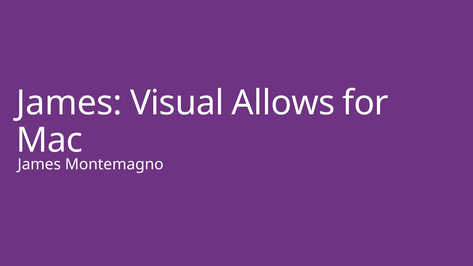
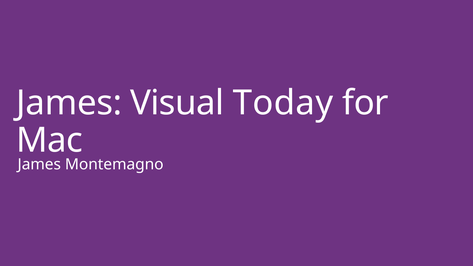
Allows: Allows -> Today
